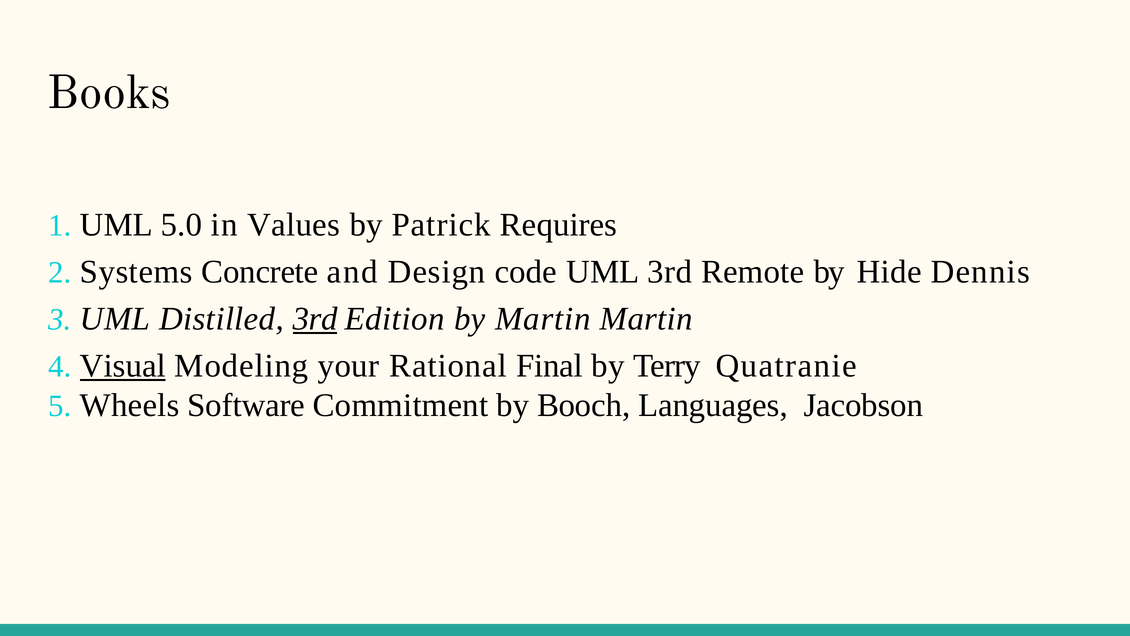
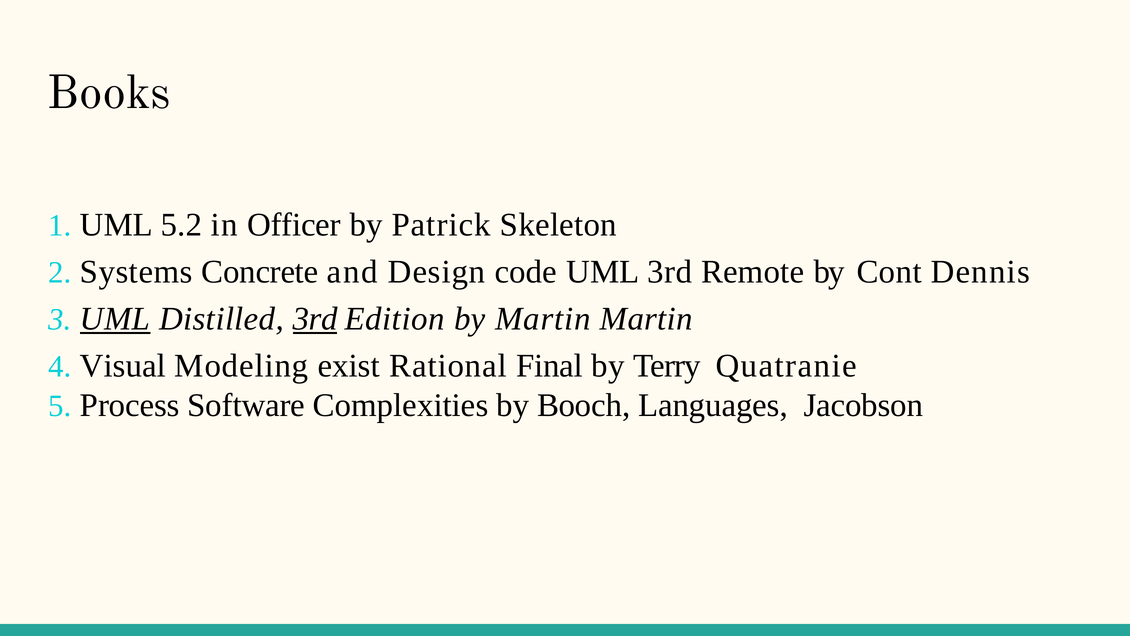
5.0: 5.0 -> 5.2
Values: Values -> Officer
Requires: Requires -> Skeleton
Hide: Hide -> Cont
UML at (115, 319) underline: none -> present
Visual underline: present -> none
your: your -> exist
Wheels: Wheels -> Process
Commitment: Commitment -> Complexities
